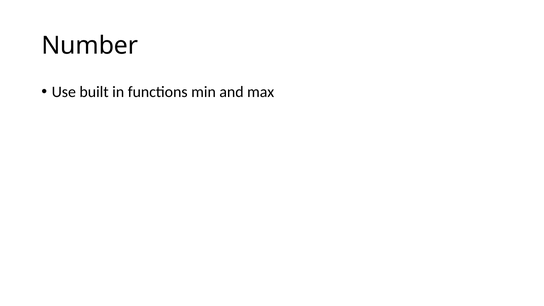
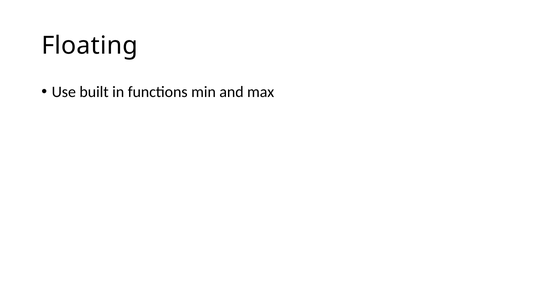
Number: Number -> Floating
